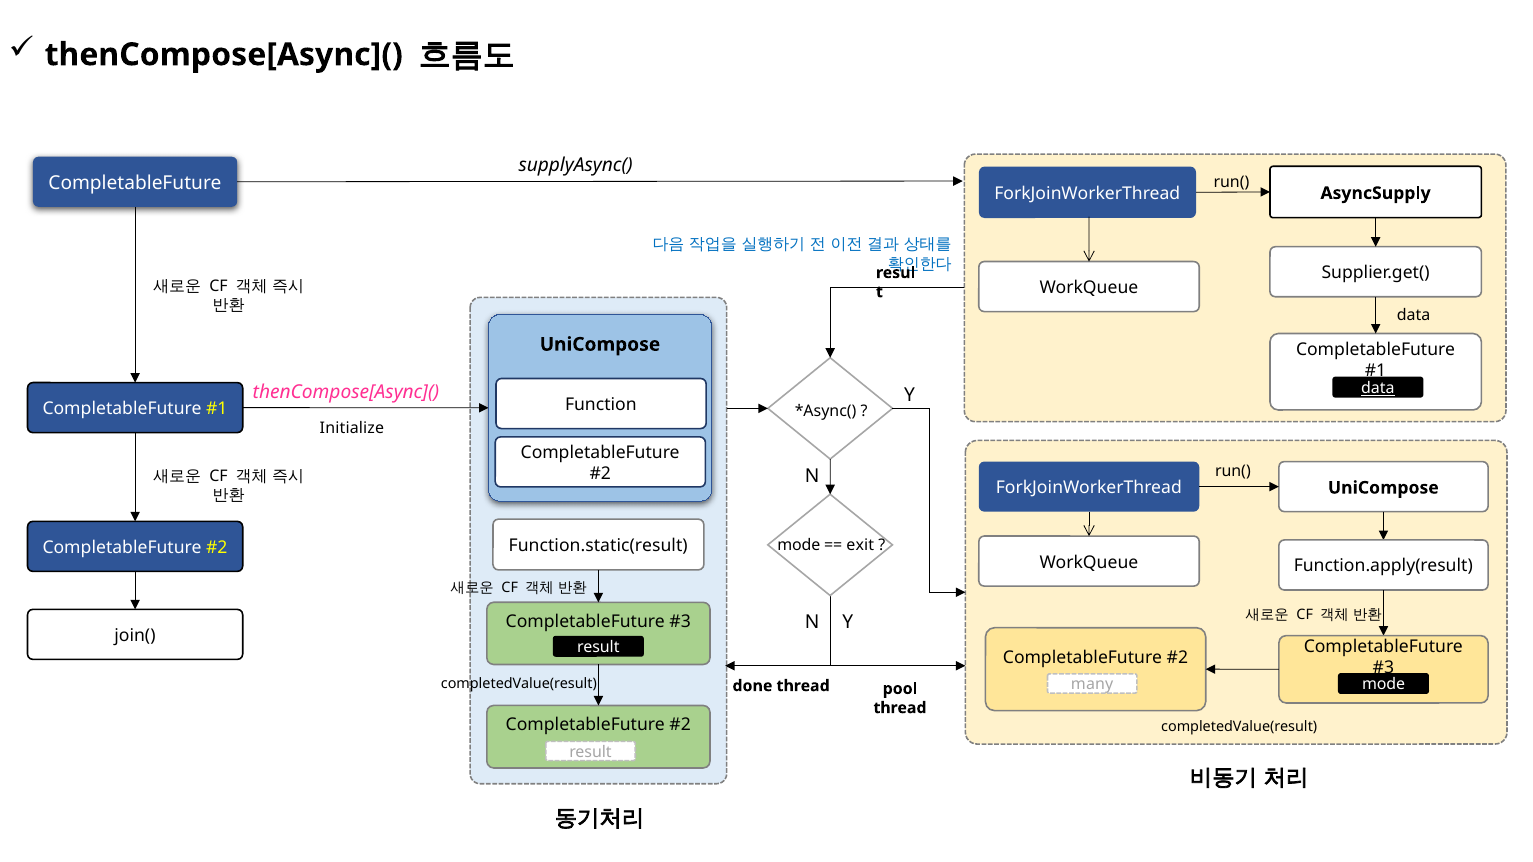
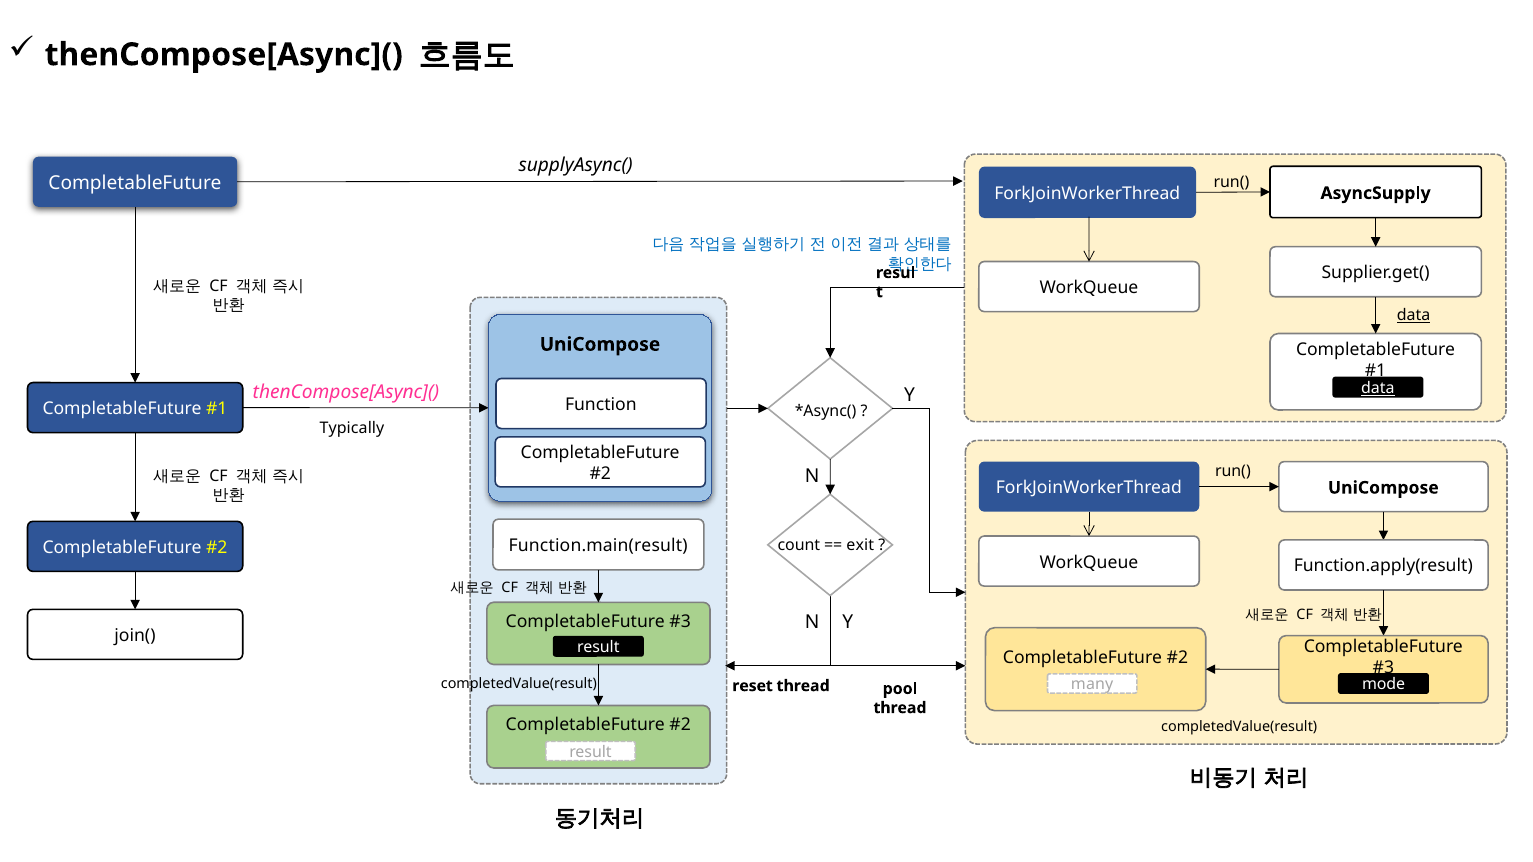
data at (1414, 316) underline: none -> present
Initialize: Initialize -> Typically
Function.static(result: Function.static(result -> Function.main(result
mode at (799, 546): mode -> count
done: done -> reset
